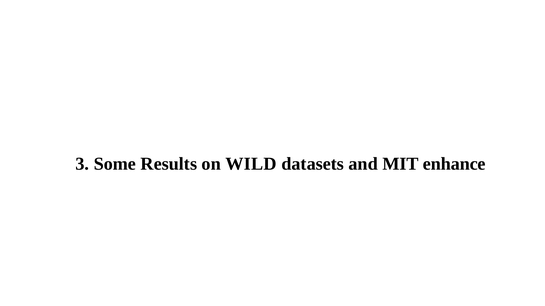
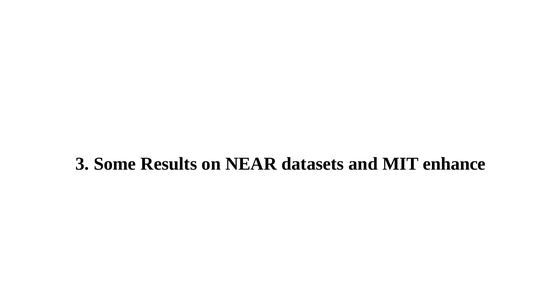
WILD: WILD -> NEAR
